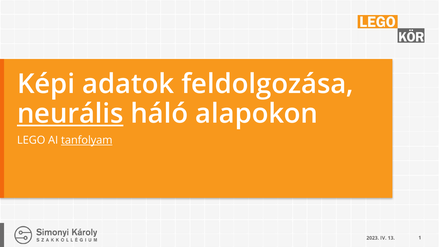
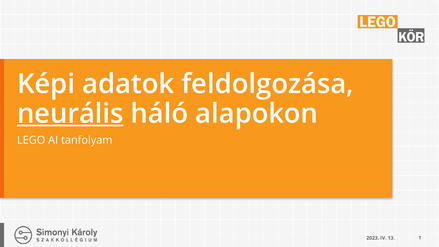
tanfolyam underline: present -> none
